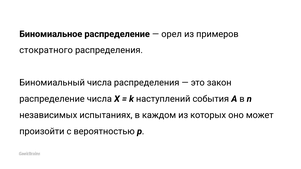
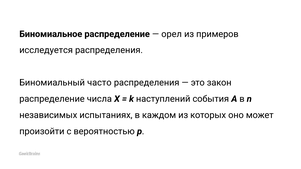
стократного: стократного -> исследуется
Биномиальный числа: числа -> часто
